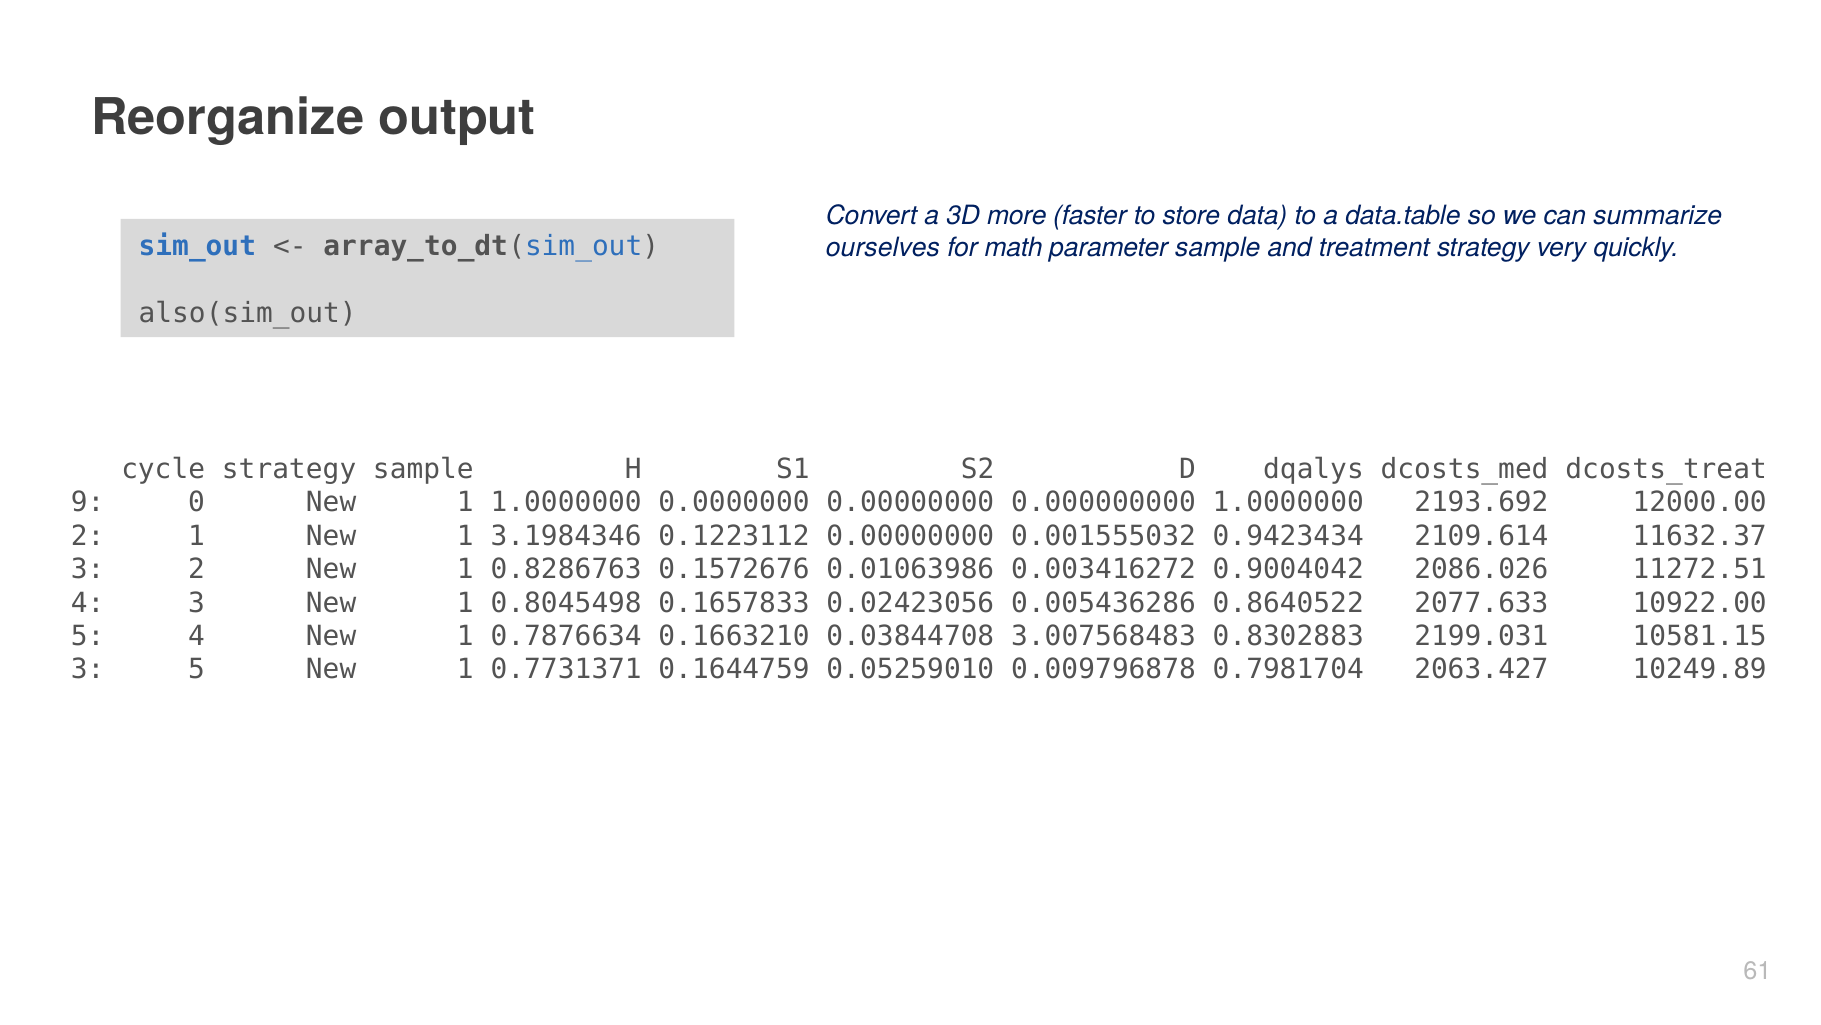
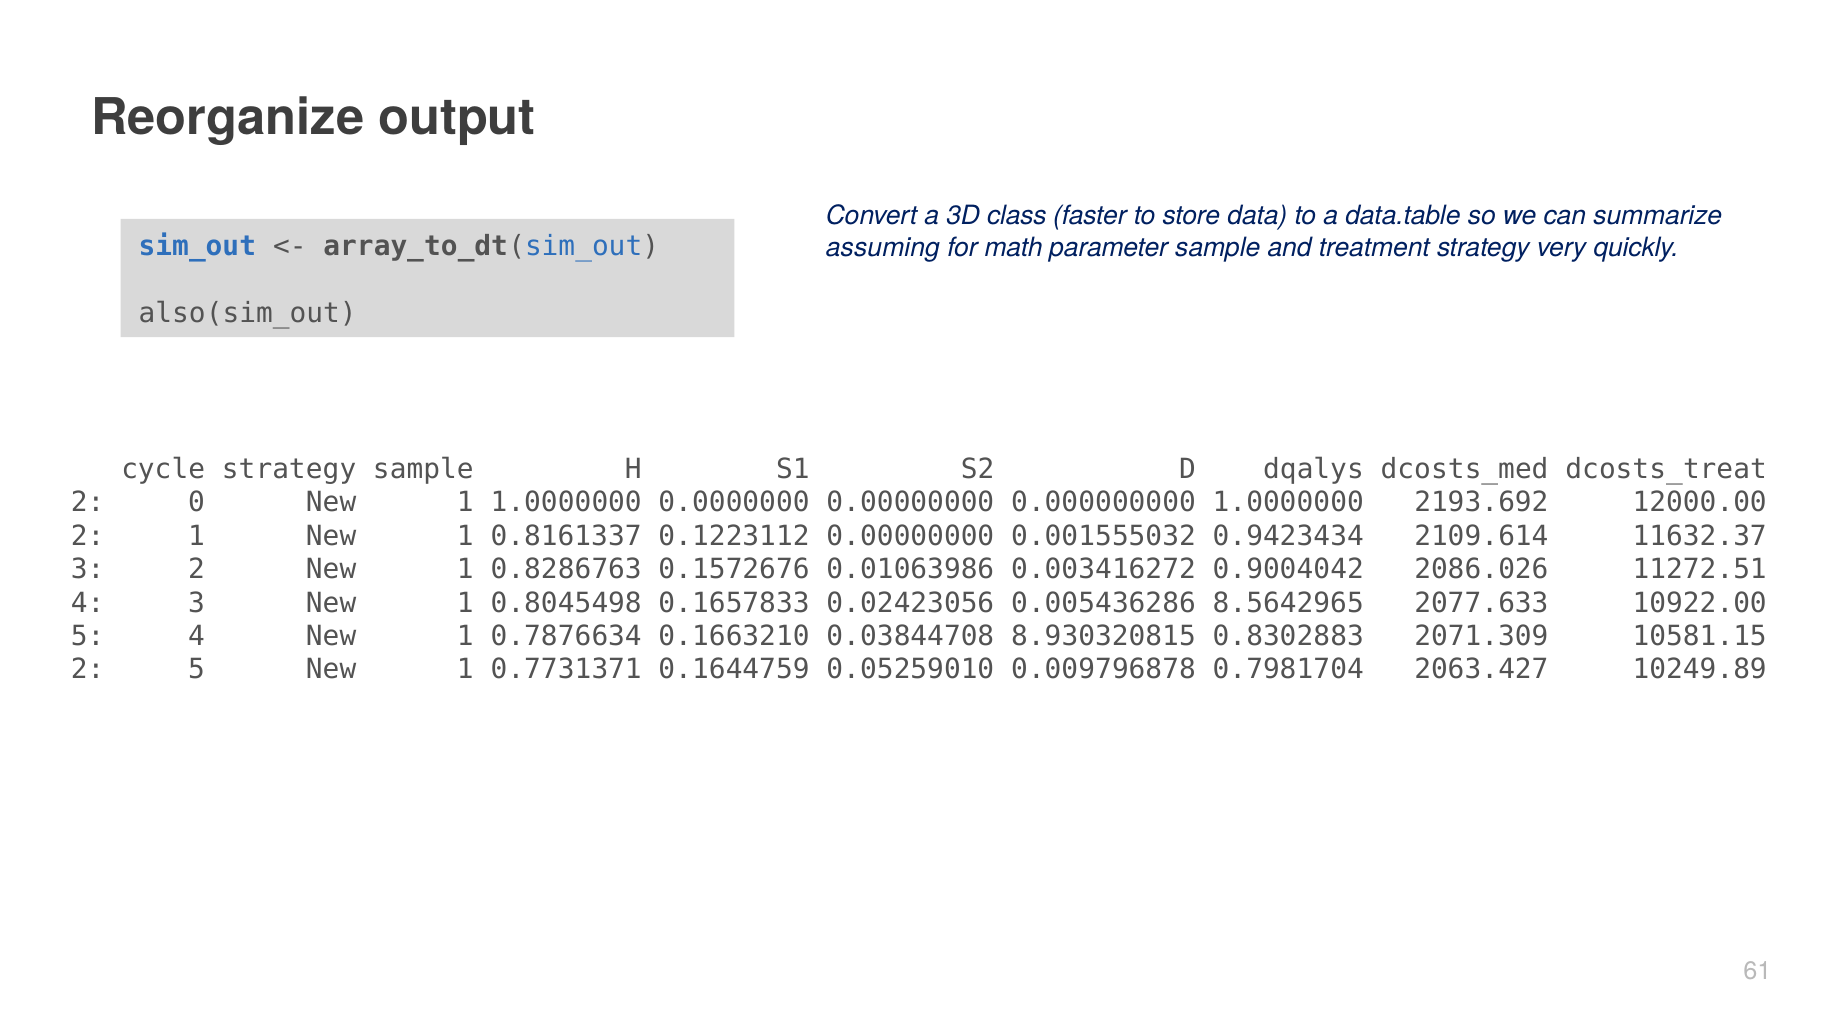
more: more -> class
ourselves: ourselves -> assuming
9 at (88, 502): 9 -> 2
3.1984346: 3.1984346 -> 0.8161337
0.8640522: 0.8640522 -> 8.5642965
3.007568483: 3.007568483 -> 8.930320815
2199.031: 2199.031 -> 2071.309
3 at (88, 669): 3 -> 2
